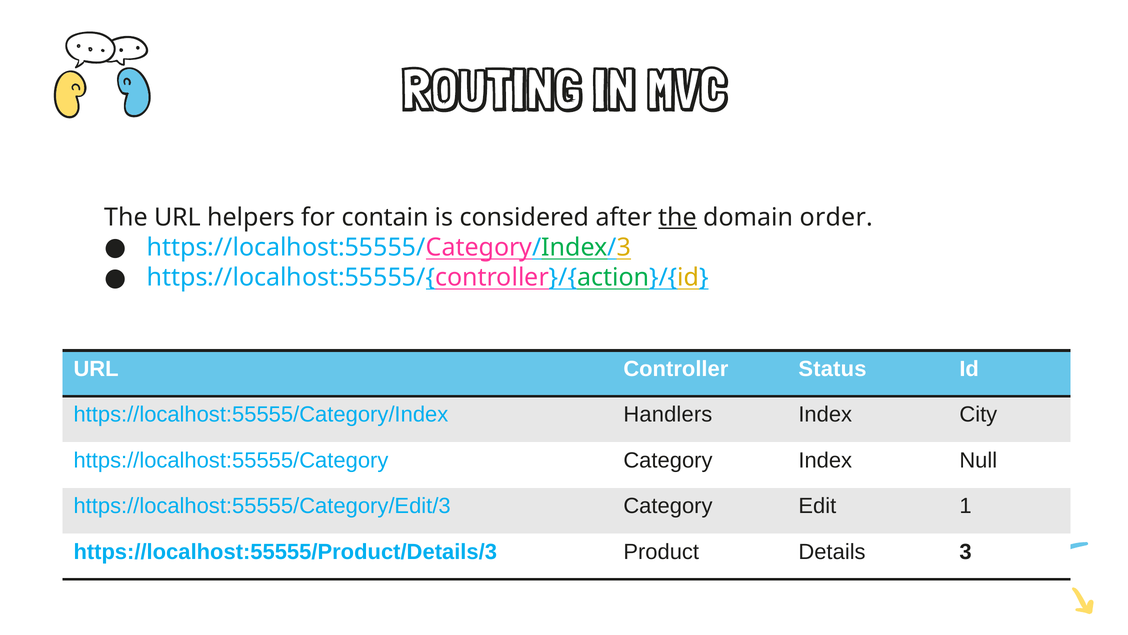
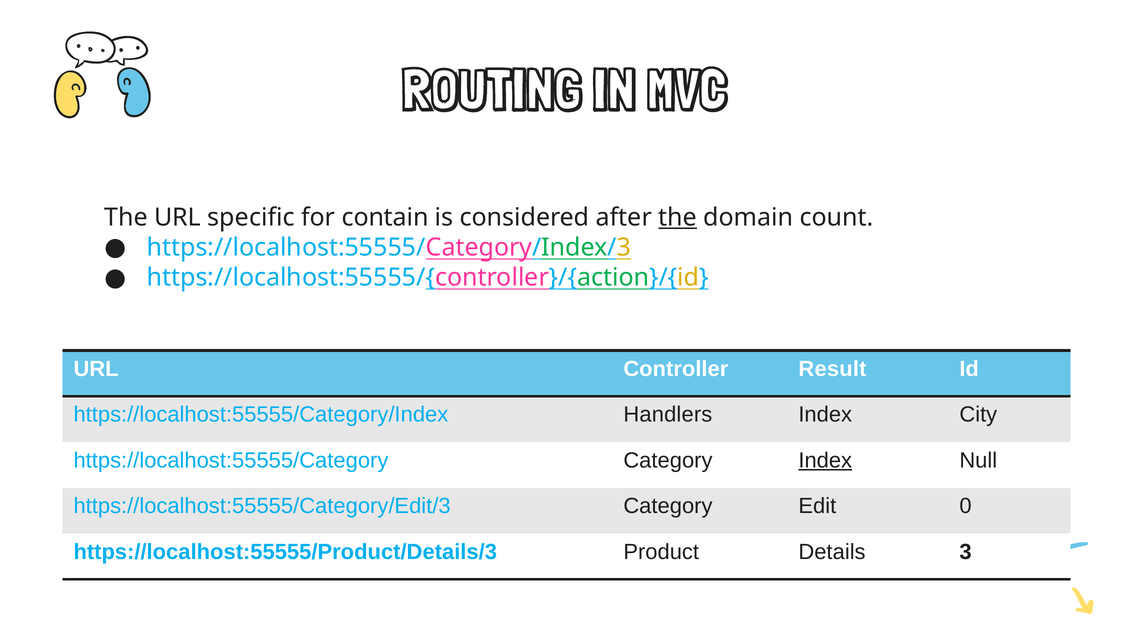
helpers: helpers -> specific
order: order -> count
Status: Status -> Result
Index at (825, 460) underline: none -> present
1: 1 -> 0
